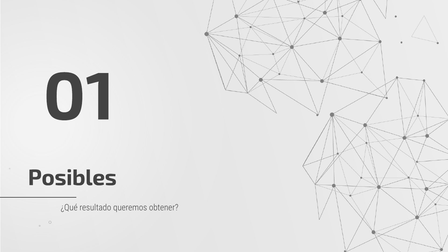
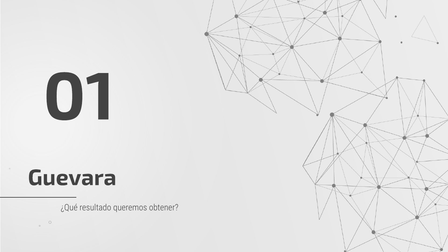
Posibles: Posibles -> Guevara
